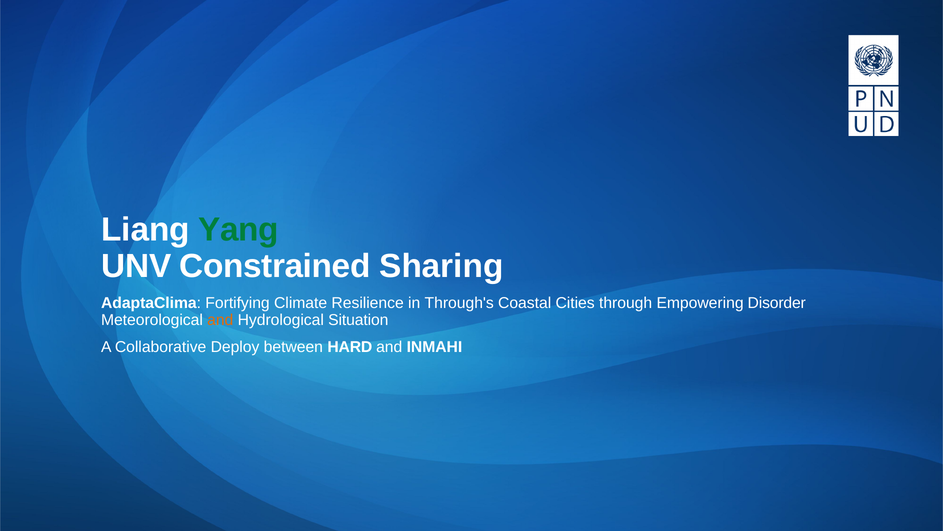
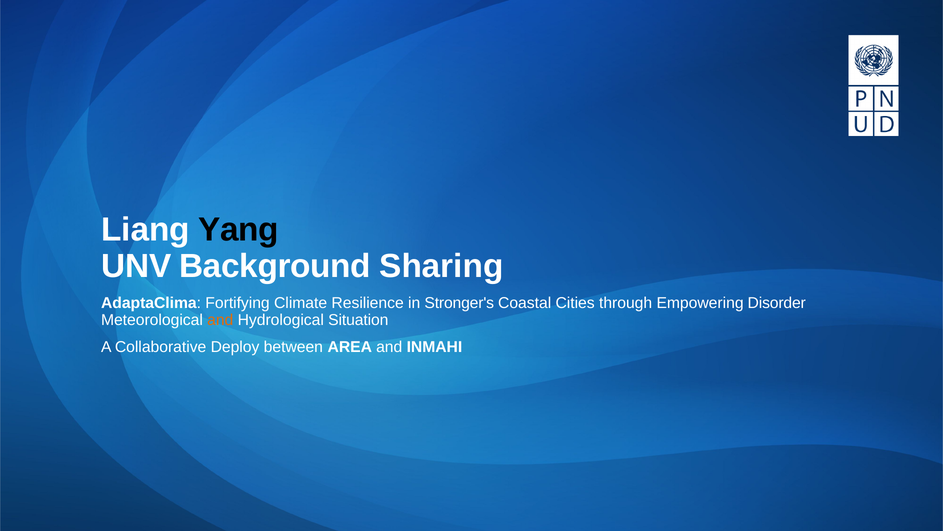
Yang colour: green -> black
Constrained: Constrained -> Background
Through's: Through's -> Stronger's
HARD: HARD -> AREA
